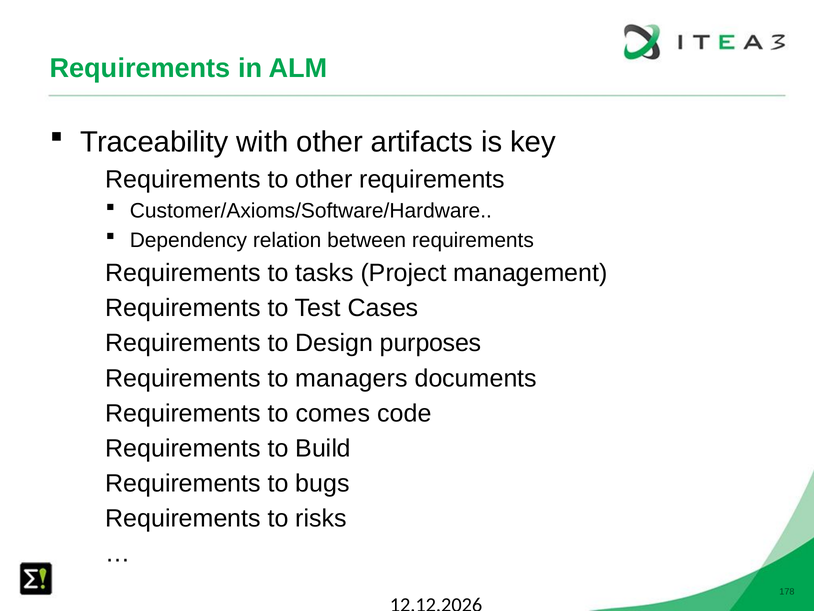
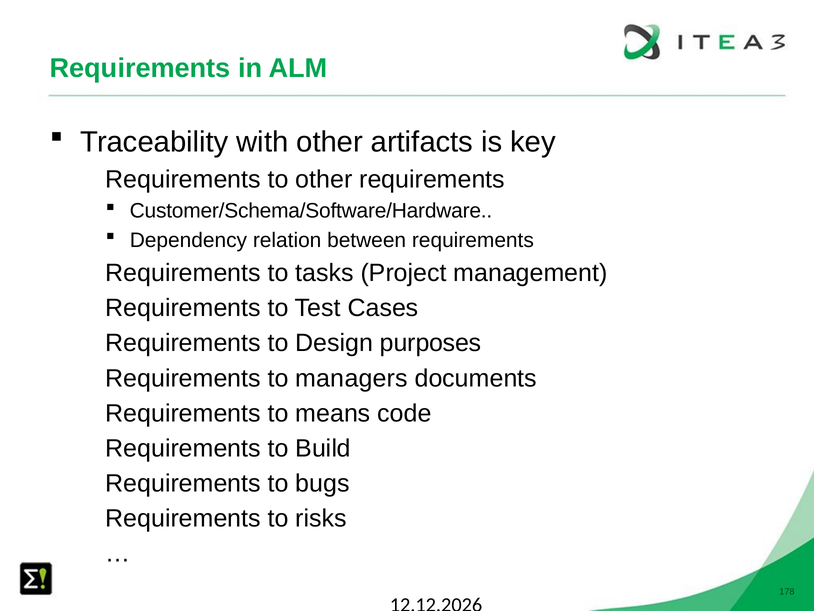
Customer/Axioms/Software/Hardware: Customer/Axioms/Software/Hardware -> Customer/Schema/Software/Hardware
comes: comes -> means
